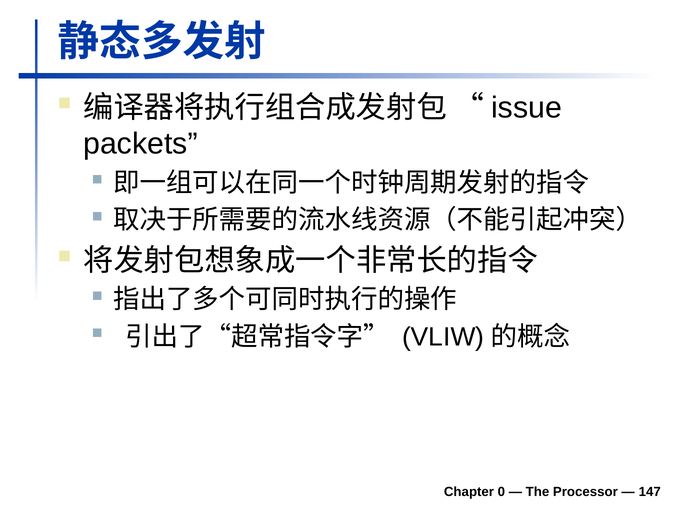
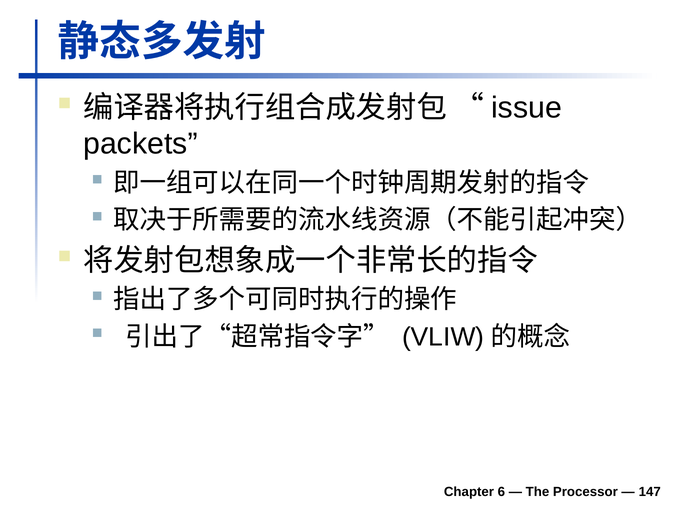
0: 0 -> 6
